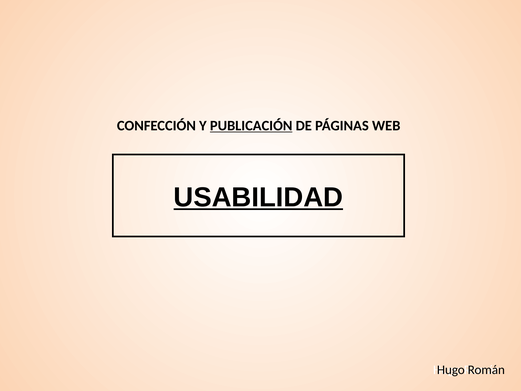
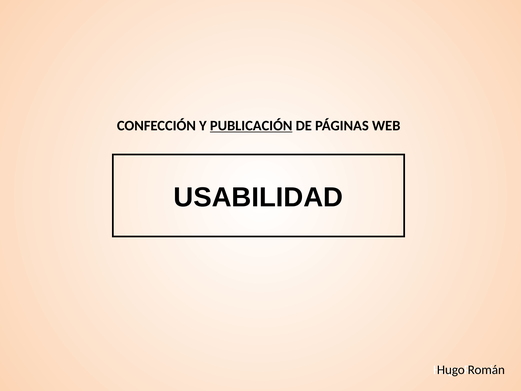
USABILIDAD underline: present -> none
